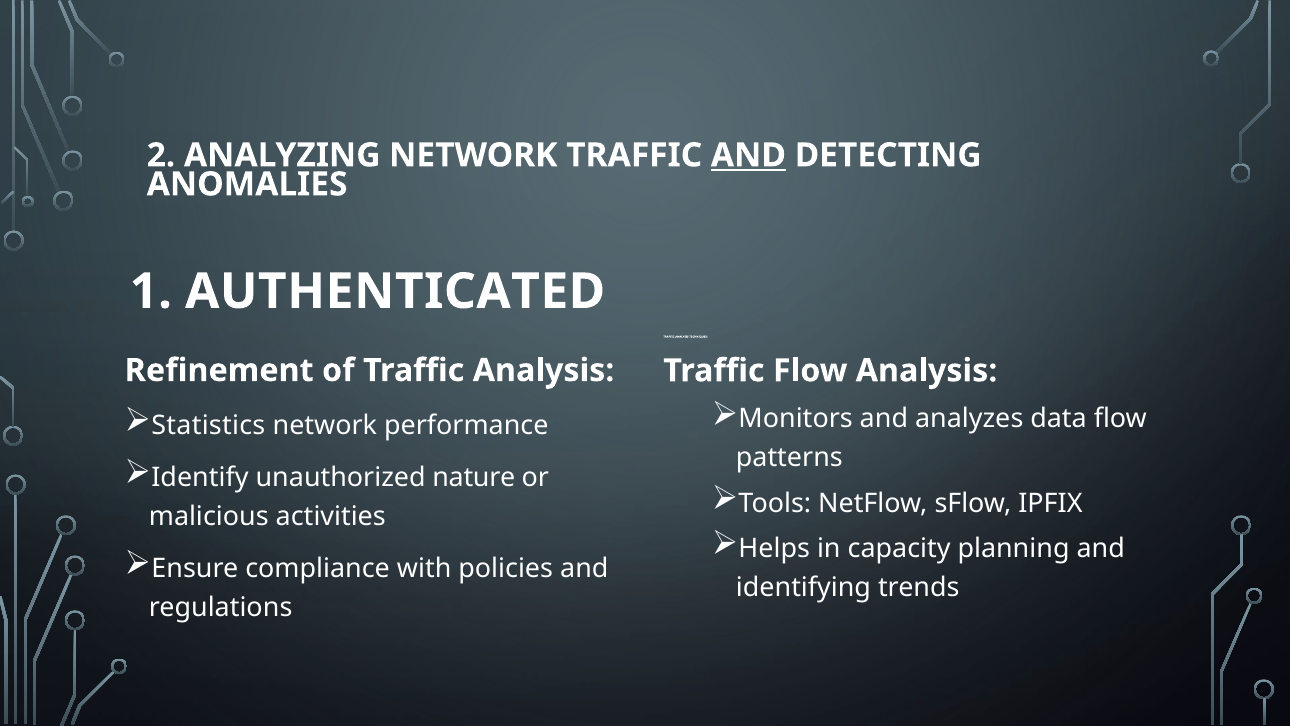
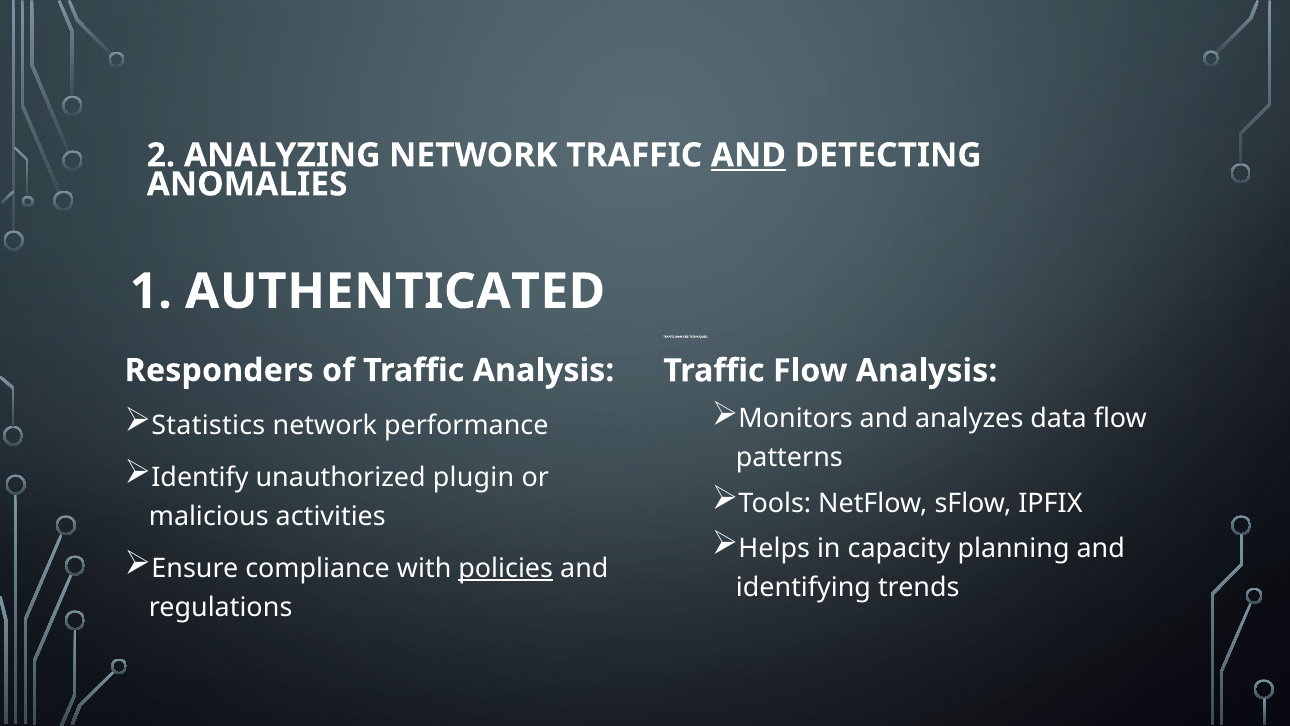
Refinement: Refinement -> Responders
nature: nature -> plugin
policies underline: none -> present
